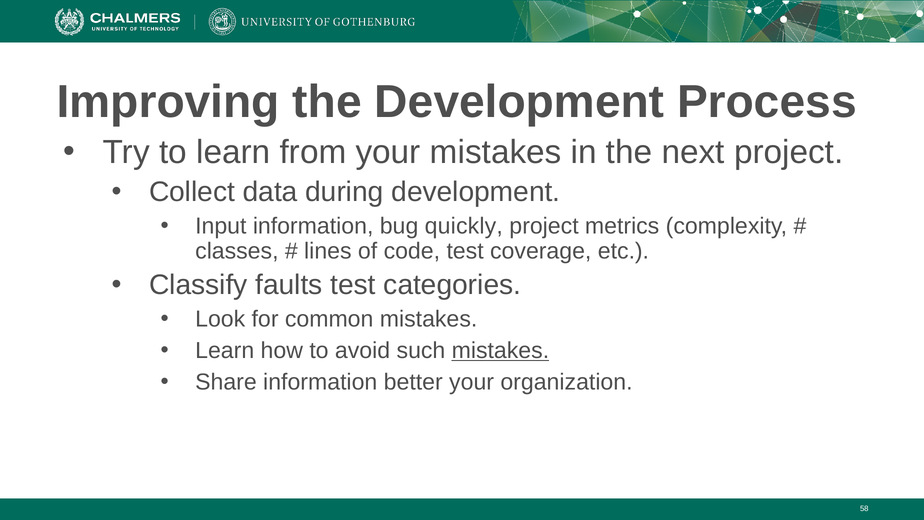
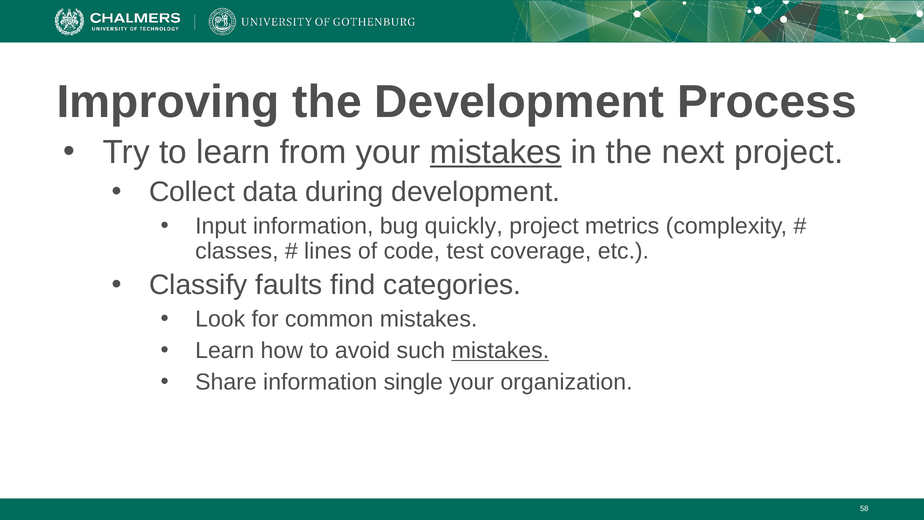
mistakes at (496, 152) underline: none -> present
faults test: test -> find
better: better -> single
